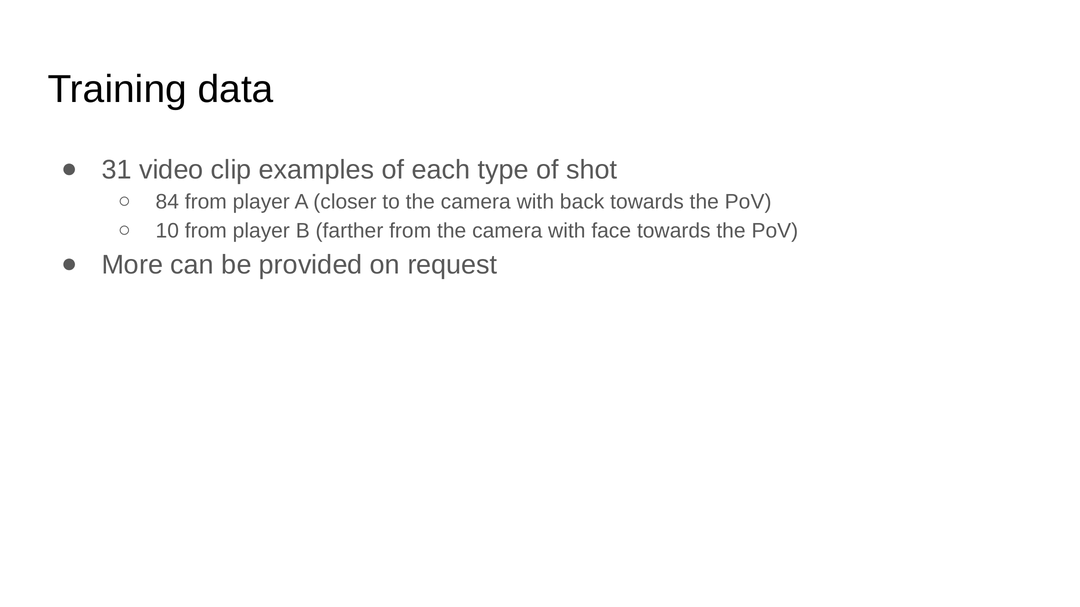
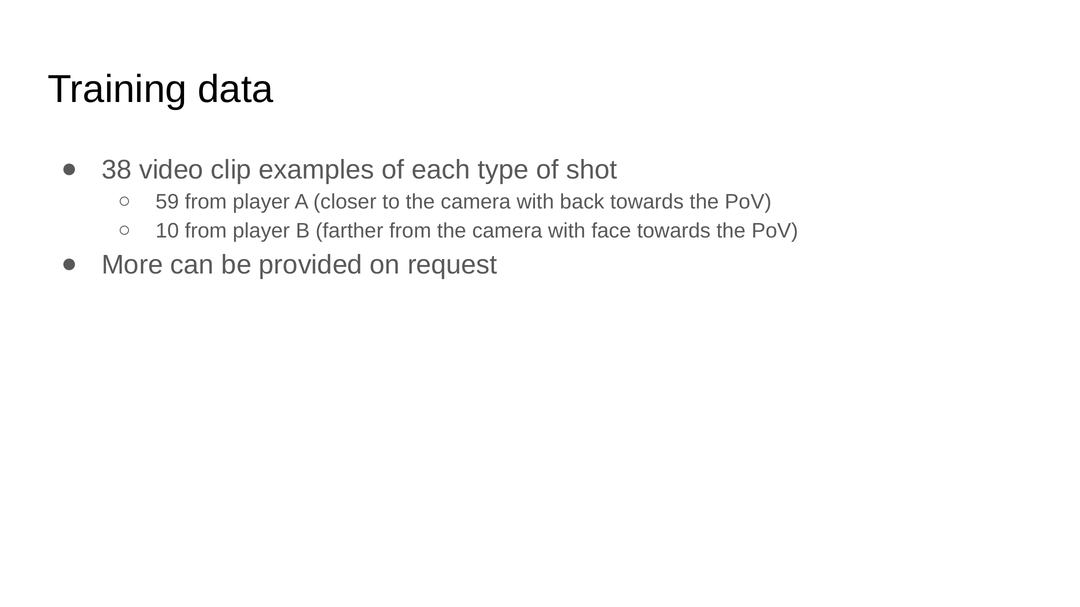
31: 31 -> 38
84: 84 -> 59
